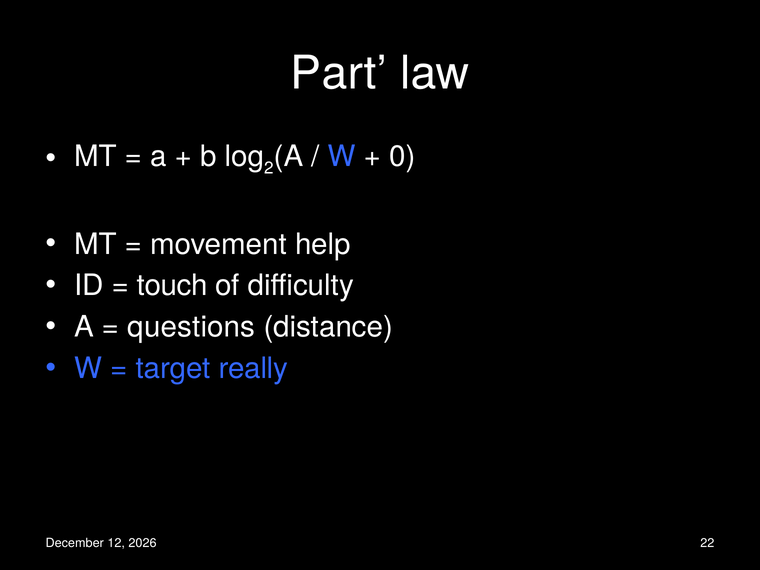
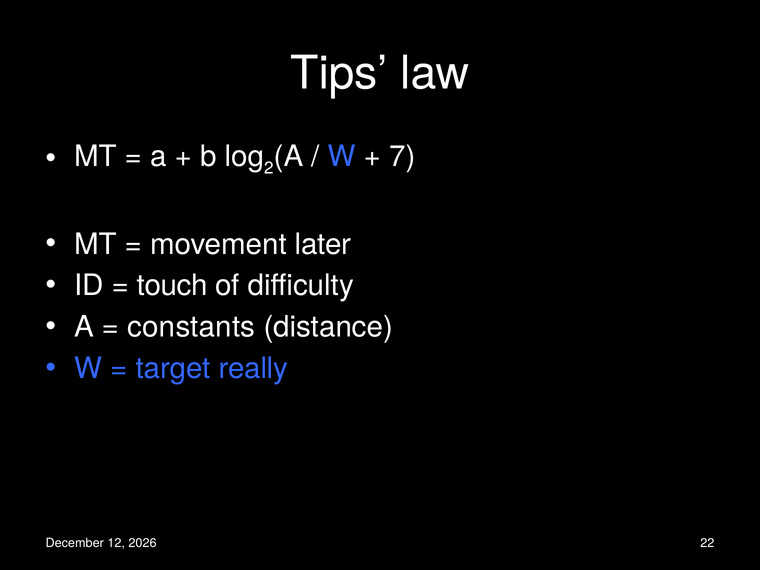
Part: Part -> Tips
0: 0 -> 7
help: help -> later
questions: questions -> constants
